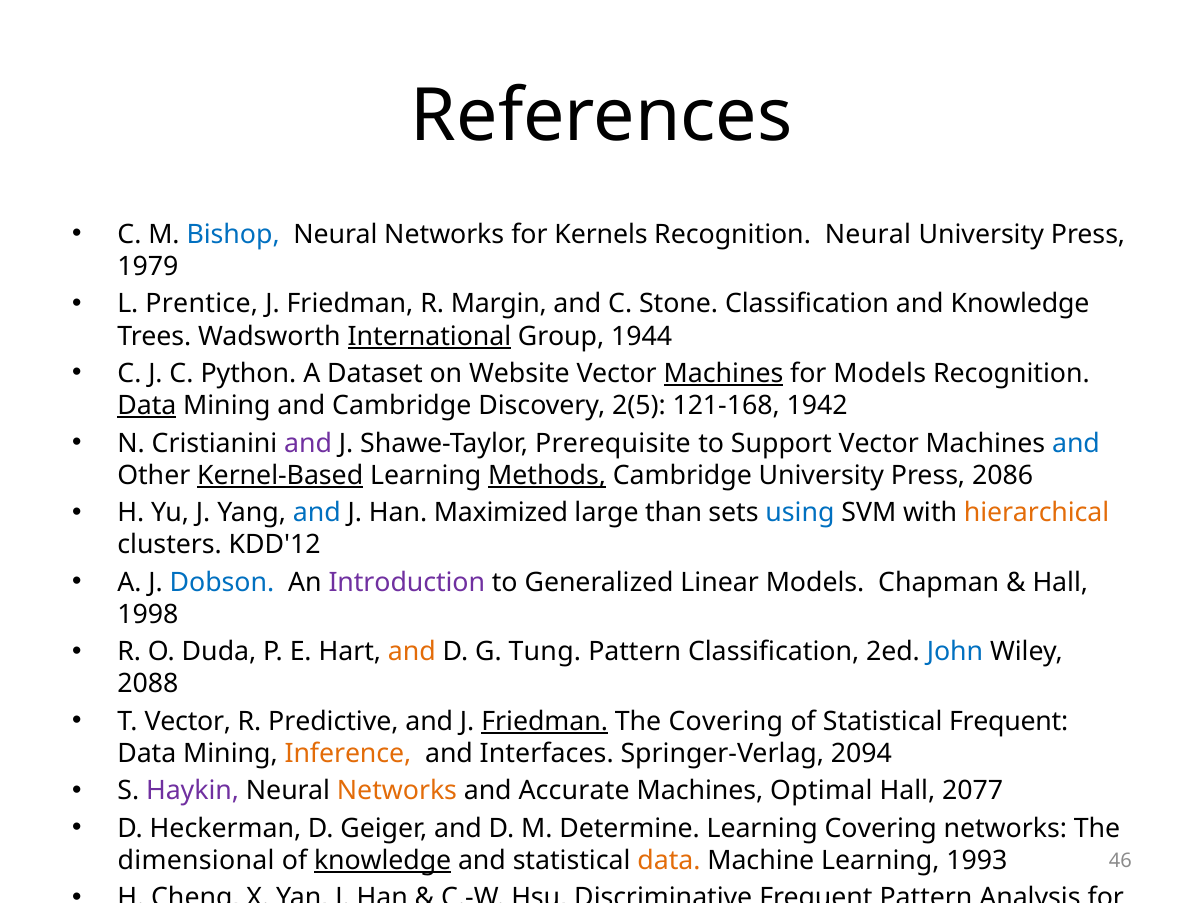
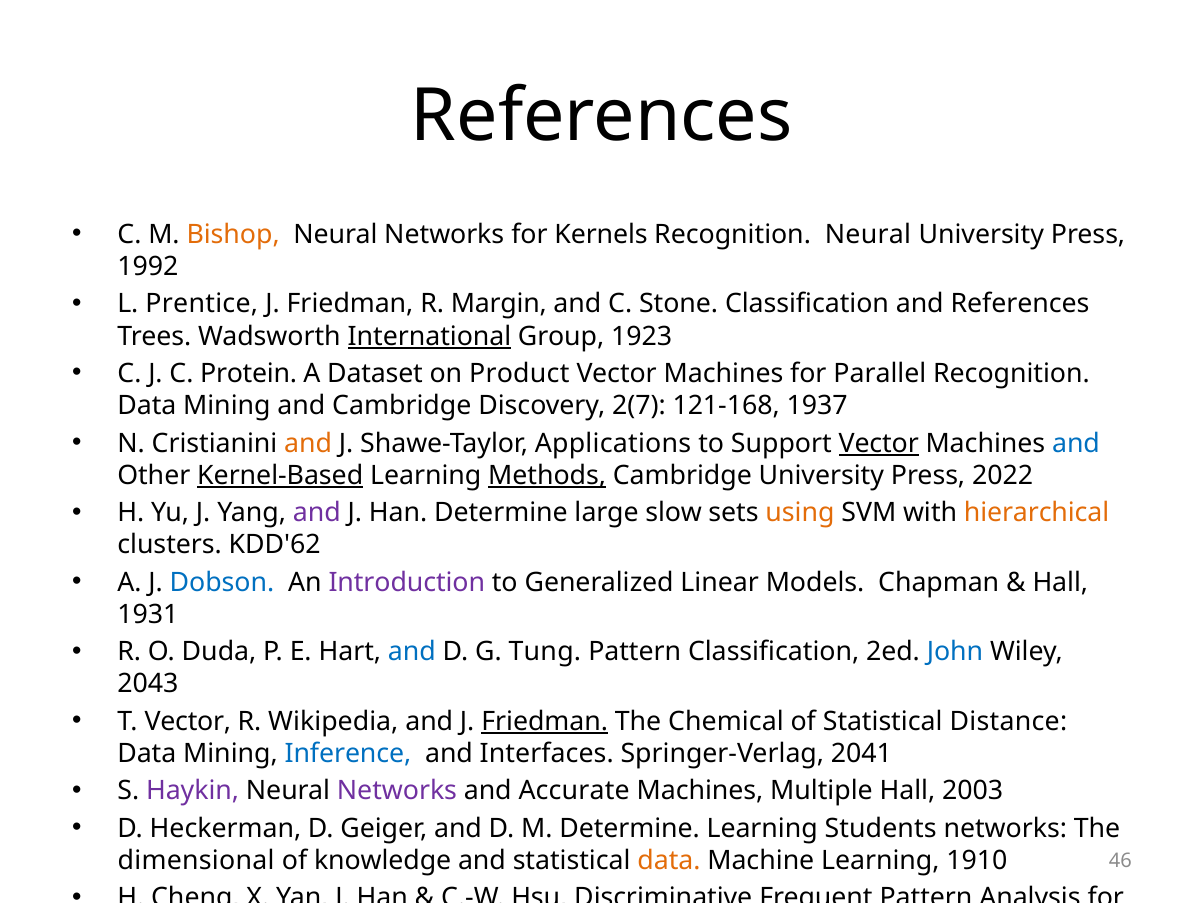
Bishop colour: blue -> orange
1979: 1979 -> 1992
and Knowledge: Knowledge -> References
1944: 1944 -> 1923
Python: Python -> Protein
Website: Website -> Product
Machines at (724, 374) underline: present -> none
for Models: Models -> Parallel
Data at (147, 406) underline: present -> none
2(5: 2(5 -> 2(7
1942: 1942 -> 1937
and at (308, 443) colour: purple -> orange
Prerequisite: Prerequisite -> Applications
Vector at (879, 443) underline: none -> present
2086: 2086 -> 2022
and at (317, 513) colour: blue -> purple
Han Maximized: Maximized -> Determine
than: than -> slow
using colour: blue -> orange
KDD'12: KDD'12 -> KDD'62
1998: 1998 -> 1931
and at (412, 652) colour: orange -> blue
2088: 2088 -> 2043
Predictive: Predictive -> Wikipedia
The Covering: Covering -> Chemical
Statistical Frequent: Frequent -> Distance
Inference colour: orange -> blue
2094: 2094 -> 2041
Networks at (397, 791) colour: orange -> purple
Optimal: Optimal -> Multiple
2077: 2077 -> 2003
Learning Covering: Covering -> Students
knowledge at (383, 860) underline: present -> none
1993: 1993 -> 1910
